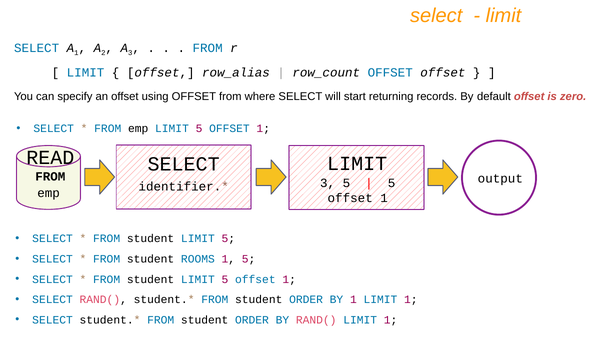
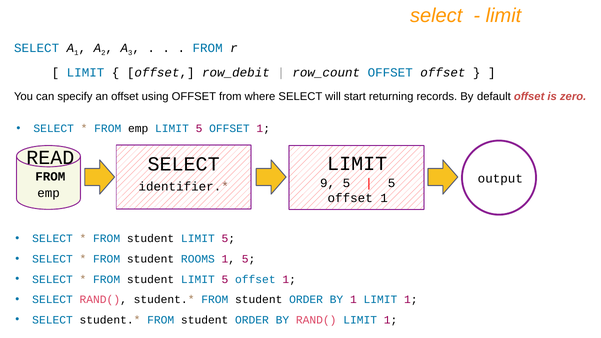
row_alias: row_alias -> row_debit
3 at (328, 183): 3 -> 9
